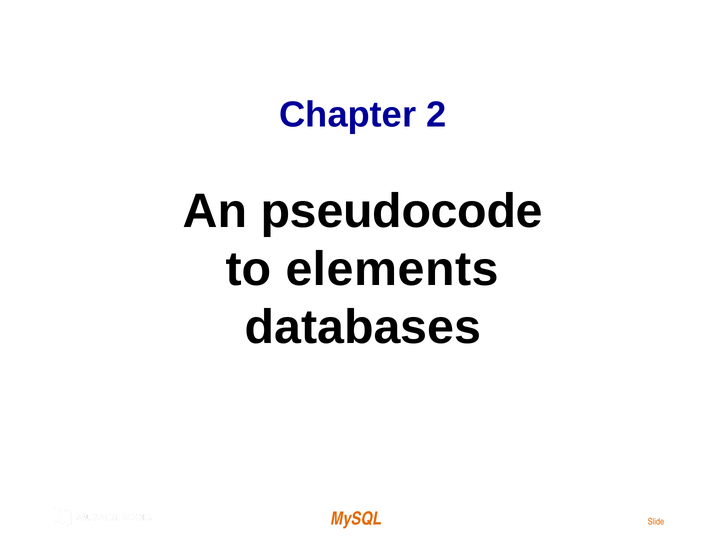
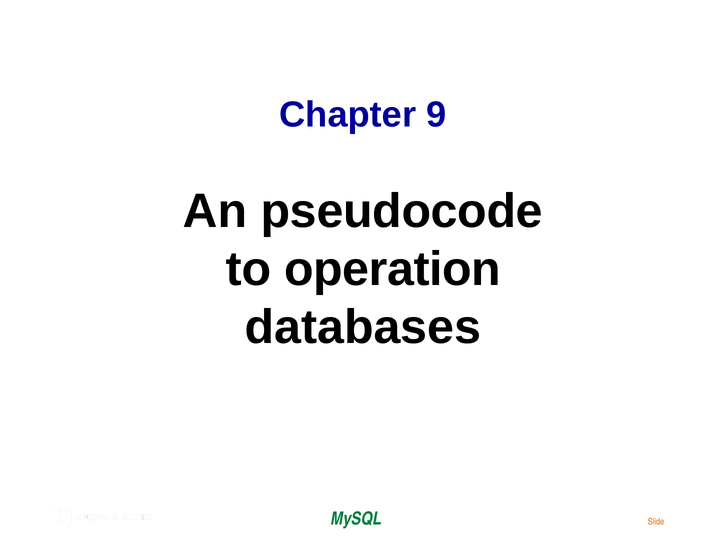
2: 2 -> 9
elements: elements -> operation
MySQL colour: orange -> green
